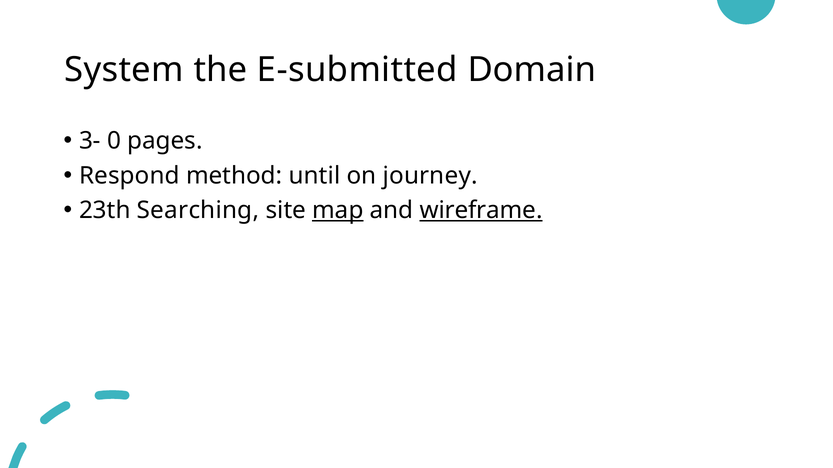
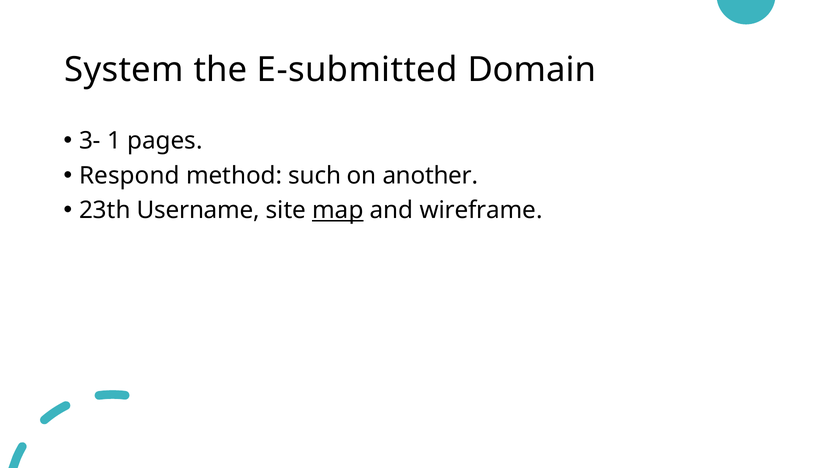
0: 0 -> 1
until: until -> such
journey: journey -> another
Searching: Searching -> Username
wireframe underline: present -> none
